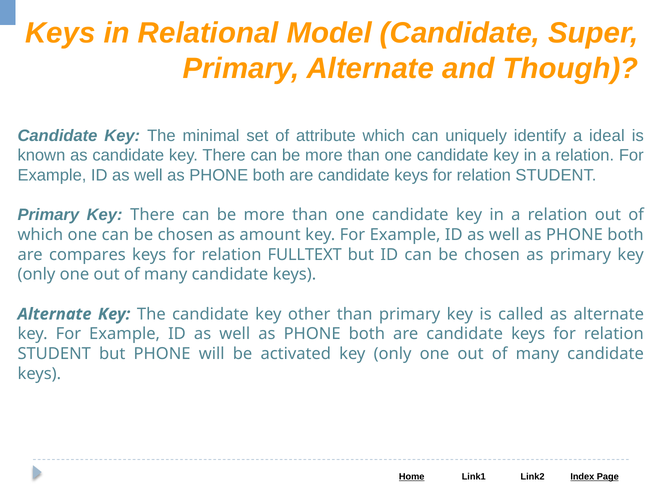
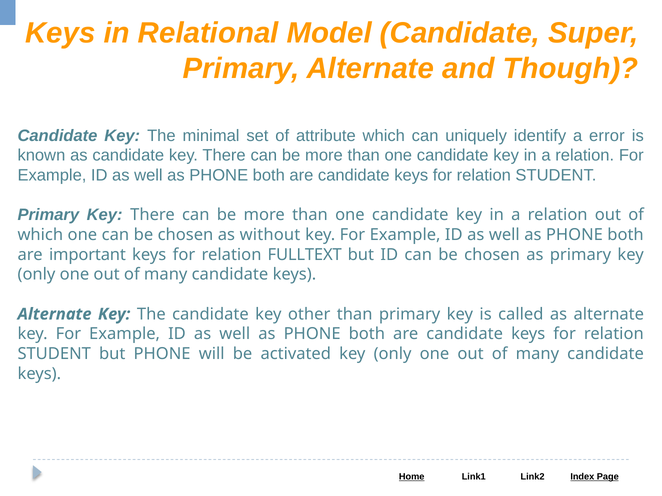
ideal: ideal -> error
amount: amount -> without
compares: compares -> important
